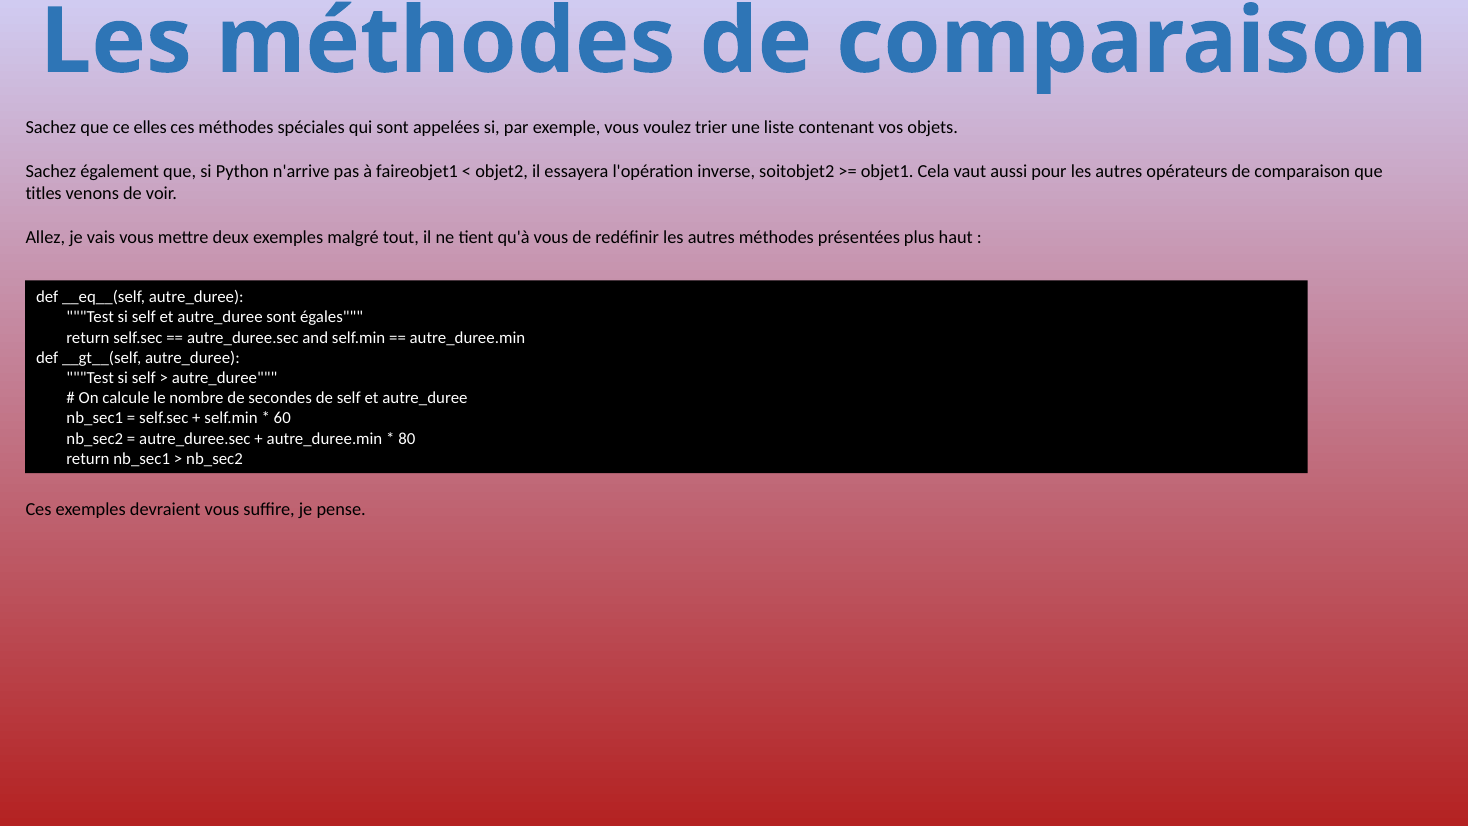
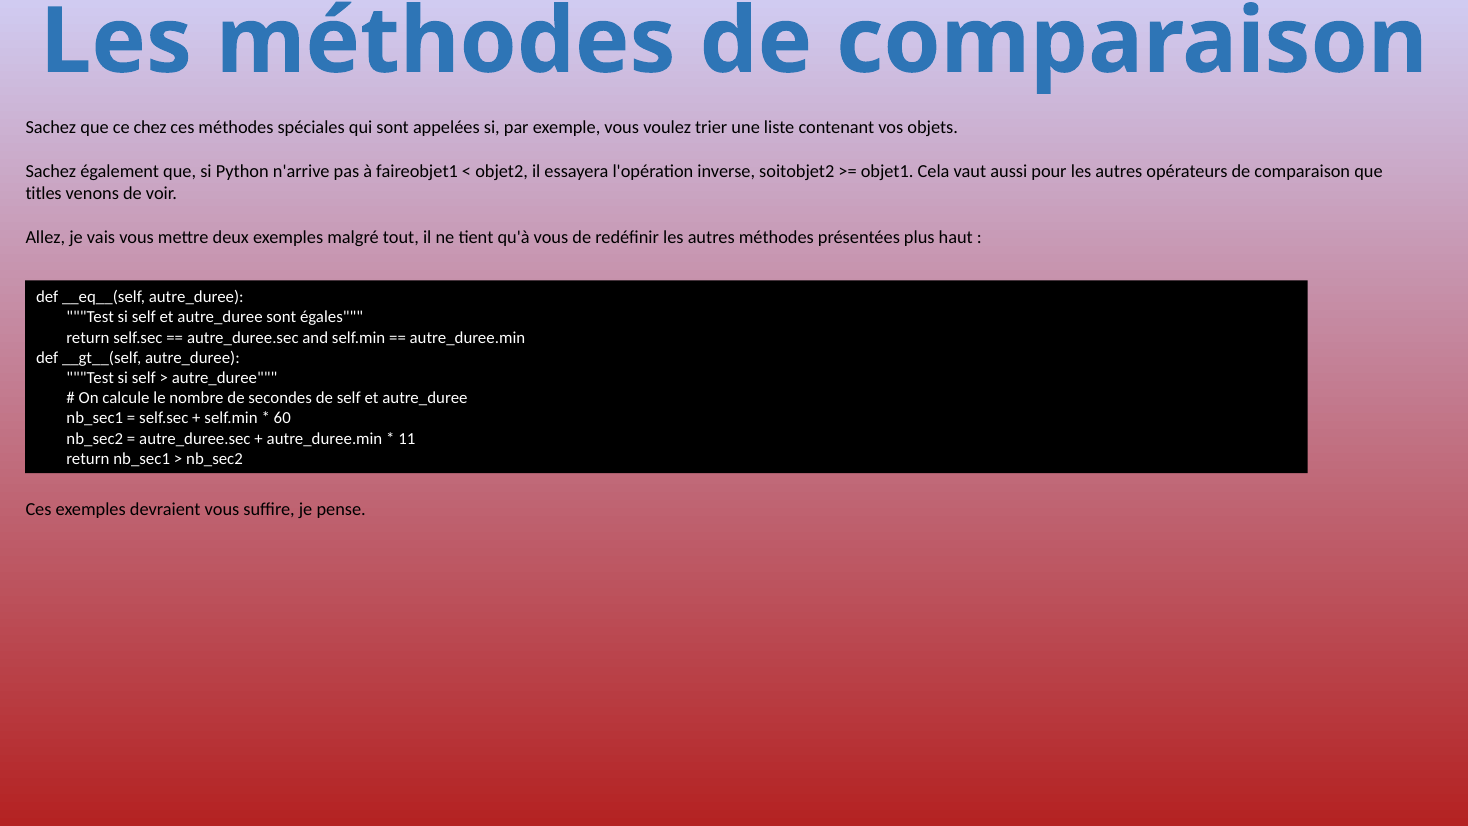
elles: elles -> chez
80: 80 -> 11
